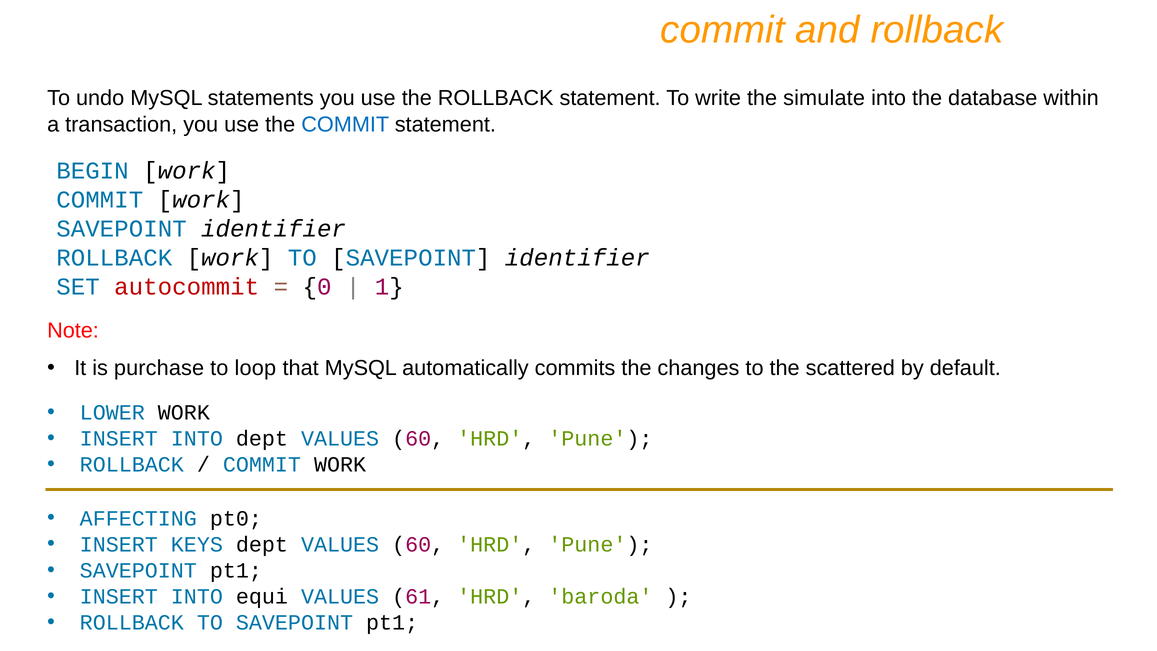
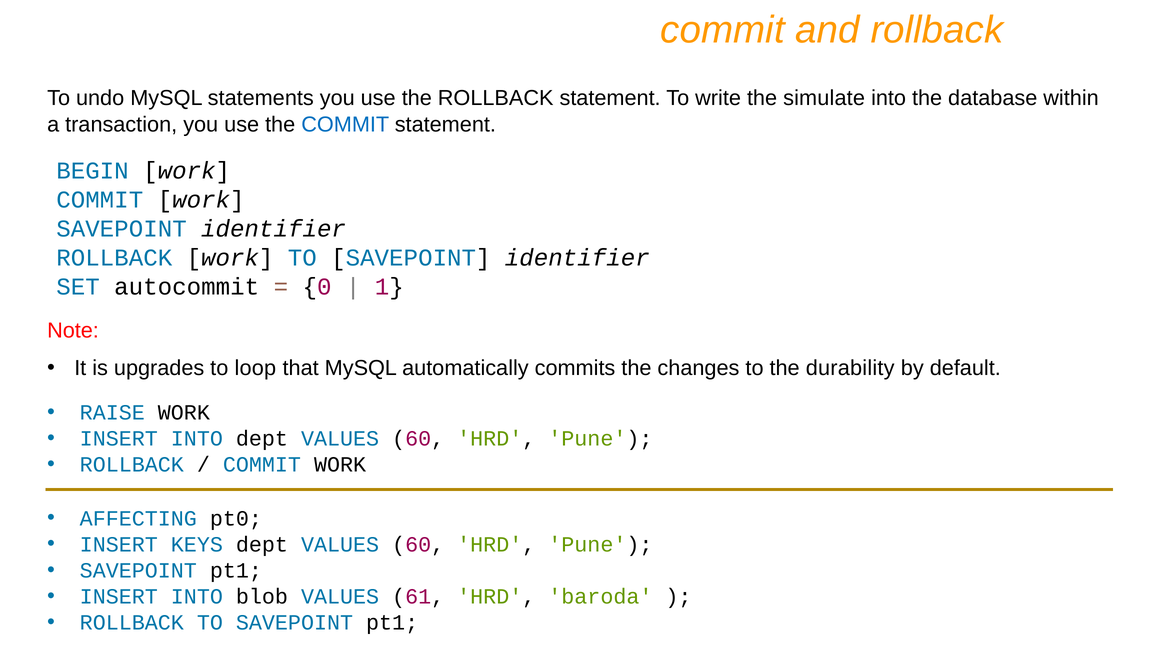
autocommit colour: red -> black
purchase: purchase -> upgrades
scattered: scattered -> durability
LOWER: LOWER -> RAISE
equi: equi -> blob
